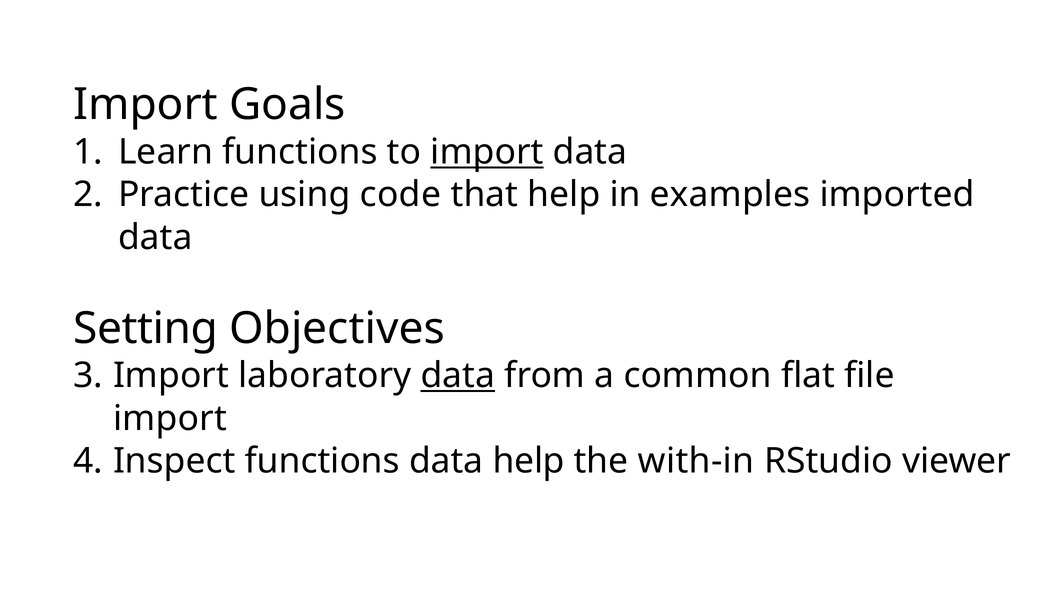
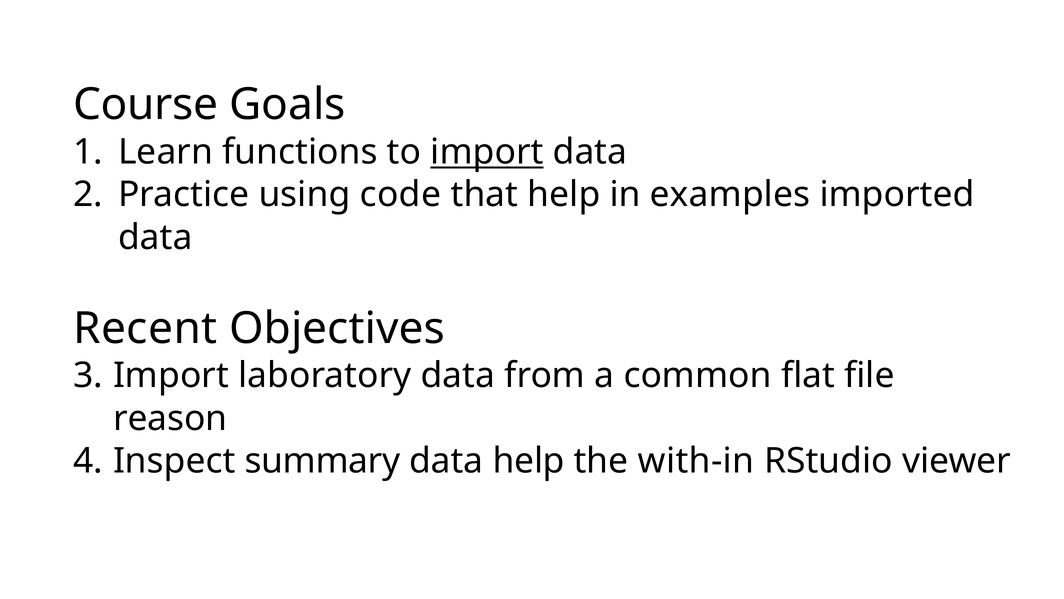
Import at (145, 105): Import -> Course
Setting: Setting -> Recent
data at (458, 375) underline: present -> none
import at (170, 418): import -> reason
Inspect functions: functions -> summary
